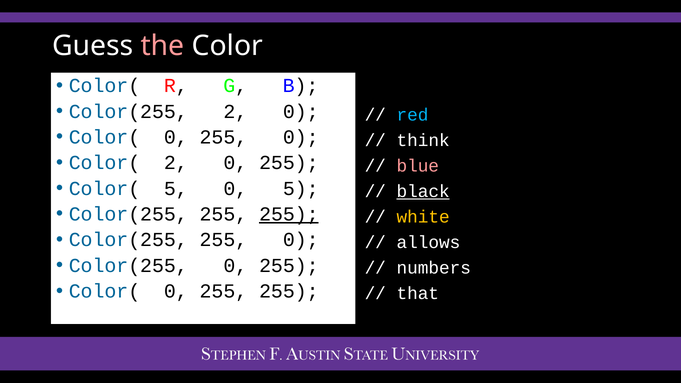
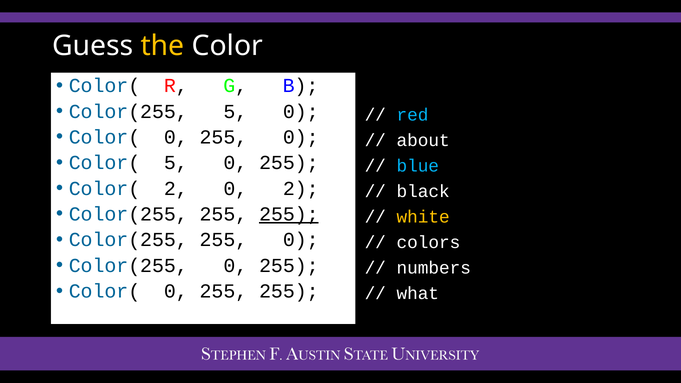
the colour: pink -> yellow
Color(255 2: 2 -> 5
think: think -> about
Color( 2: 2 -> 5
blue colour: pink -> light blue
Color( 5: 5 -> 2
0 5: 5 -> 2
black underline: present -> none
allows: allows -> colors
that: that -> what
